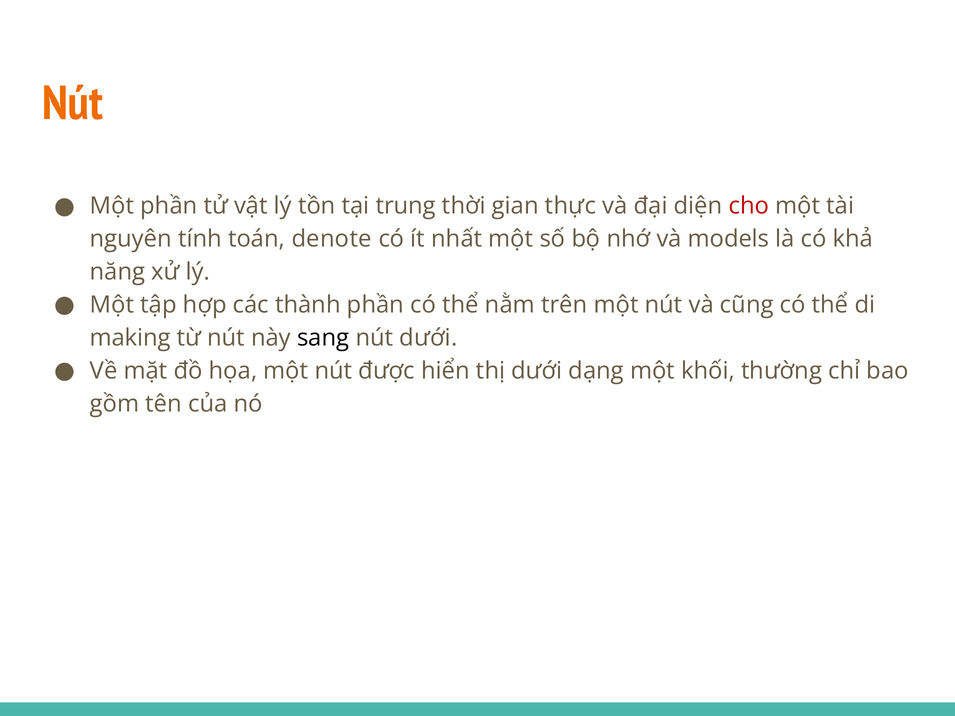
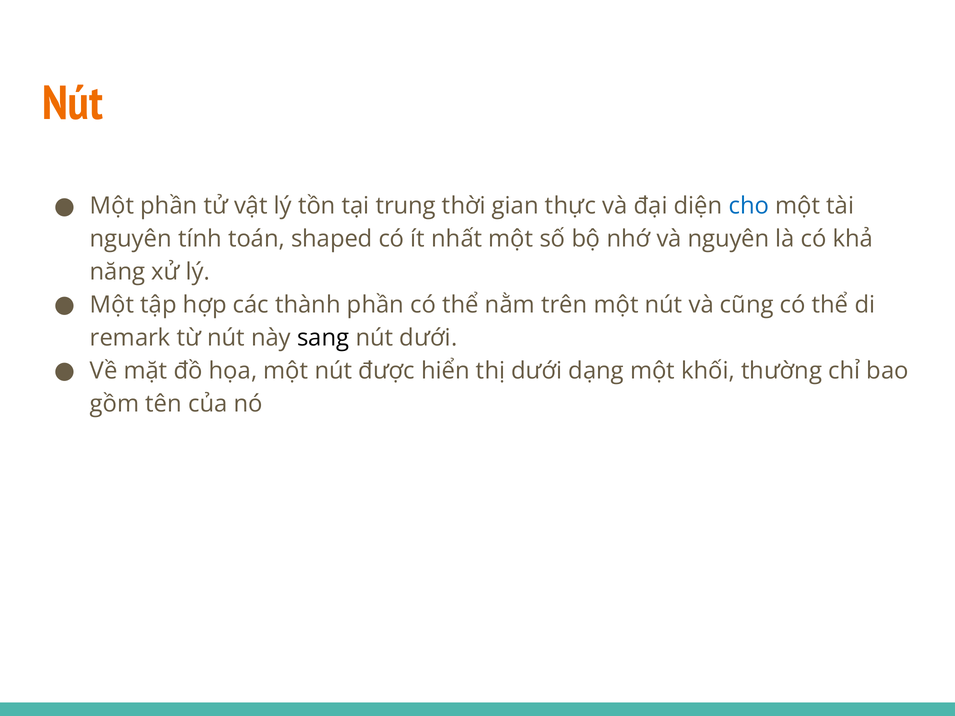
cho colour: red -> blue
denote: denote -> shaped
và models: models -> nguyên
making: making -> remark
